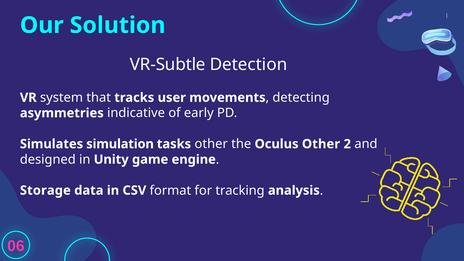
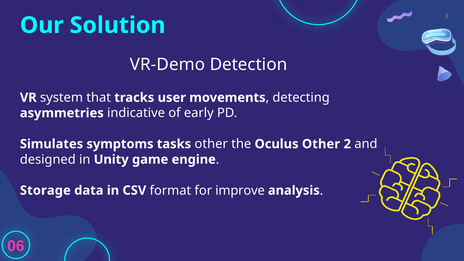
VR-Subtle: VR-Subtle -> VR-Demo
simulation: simulation -> symptoms
tracking: tracking -> improve
